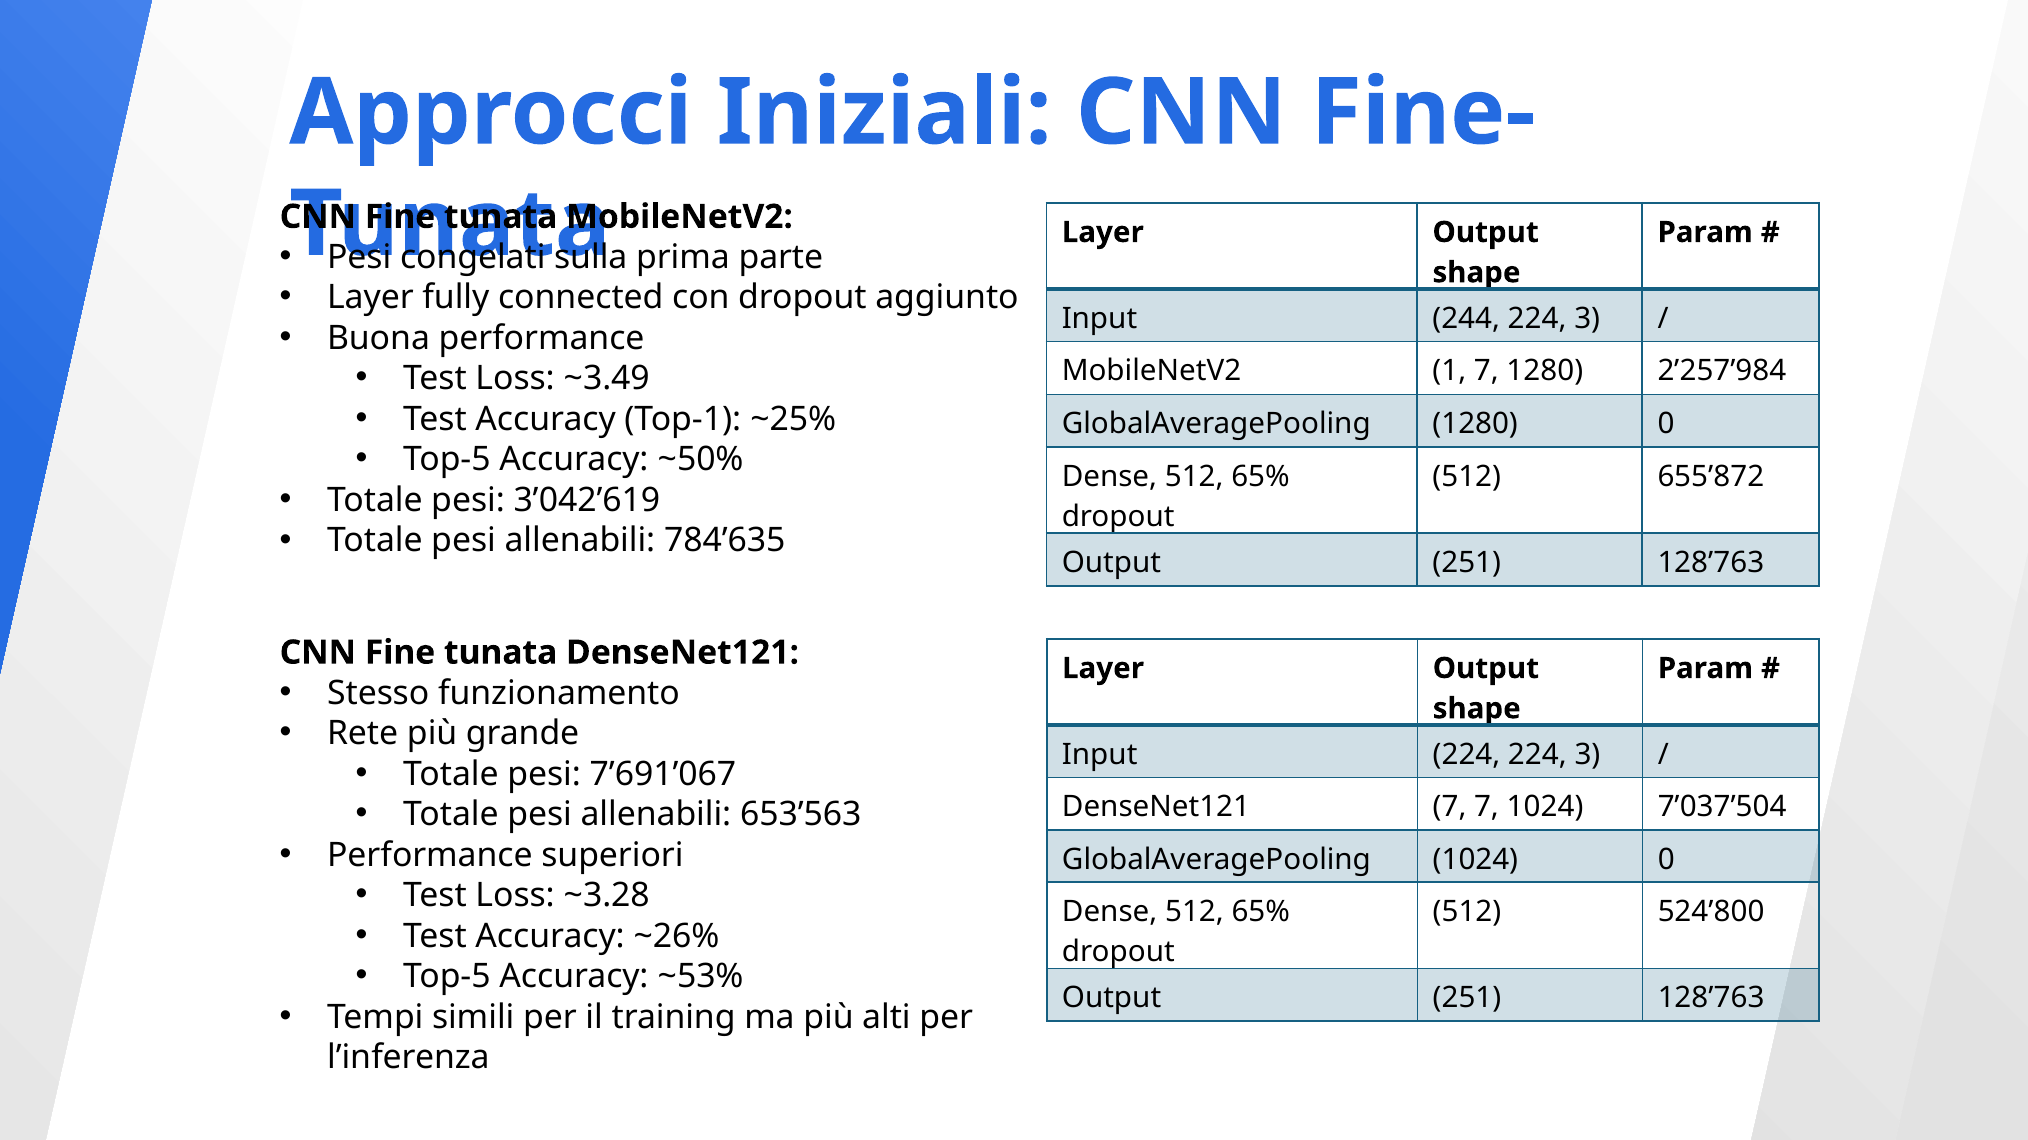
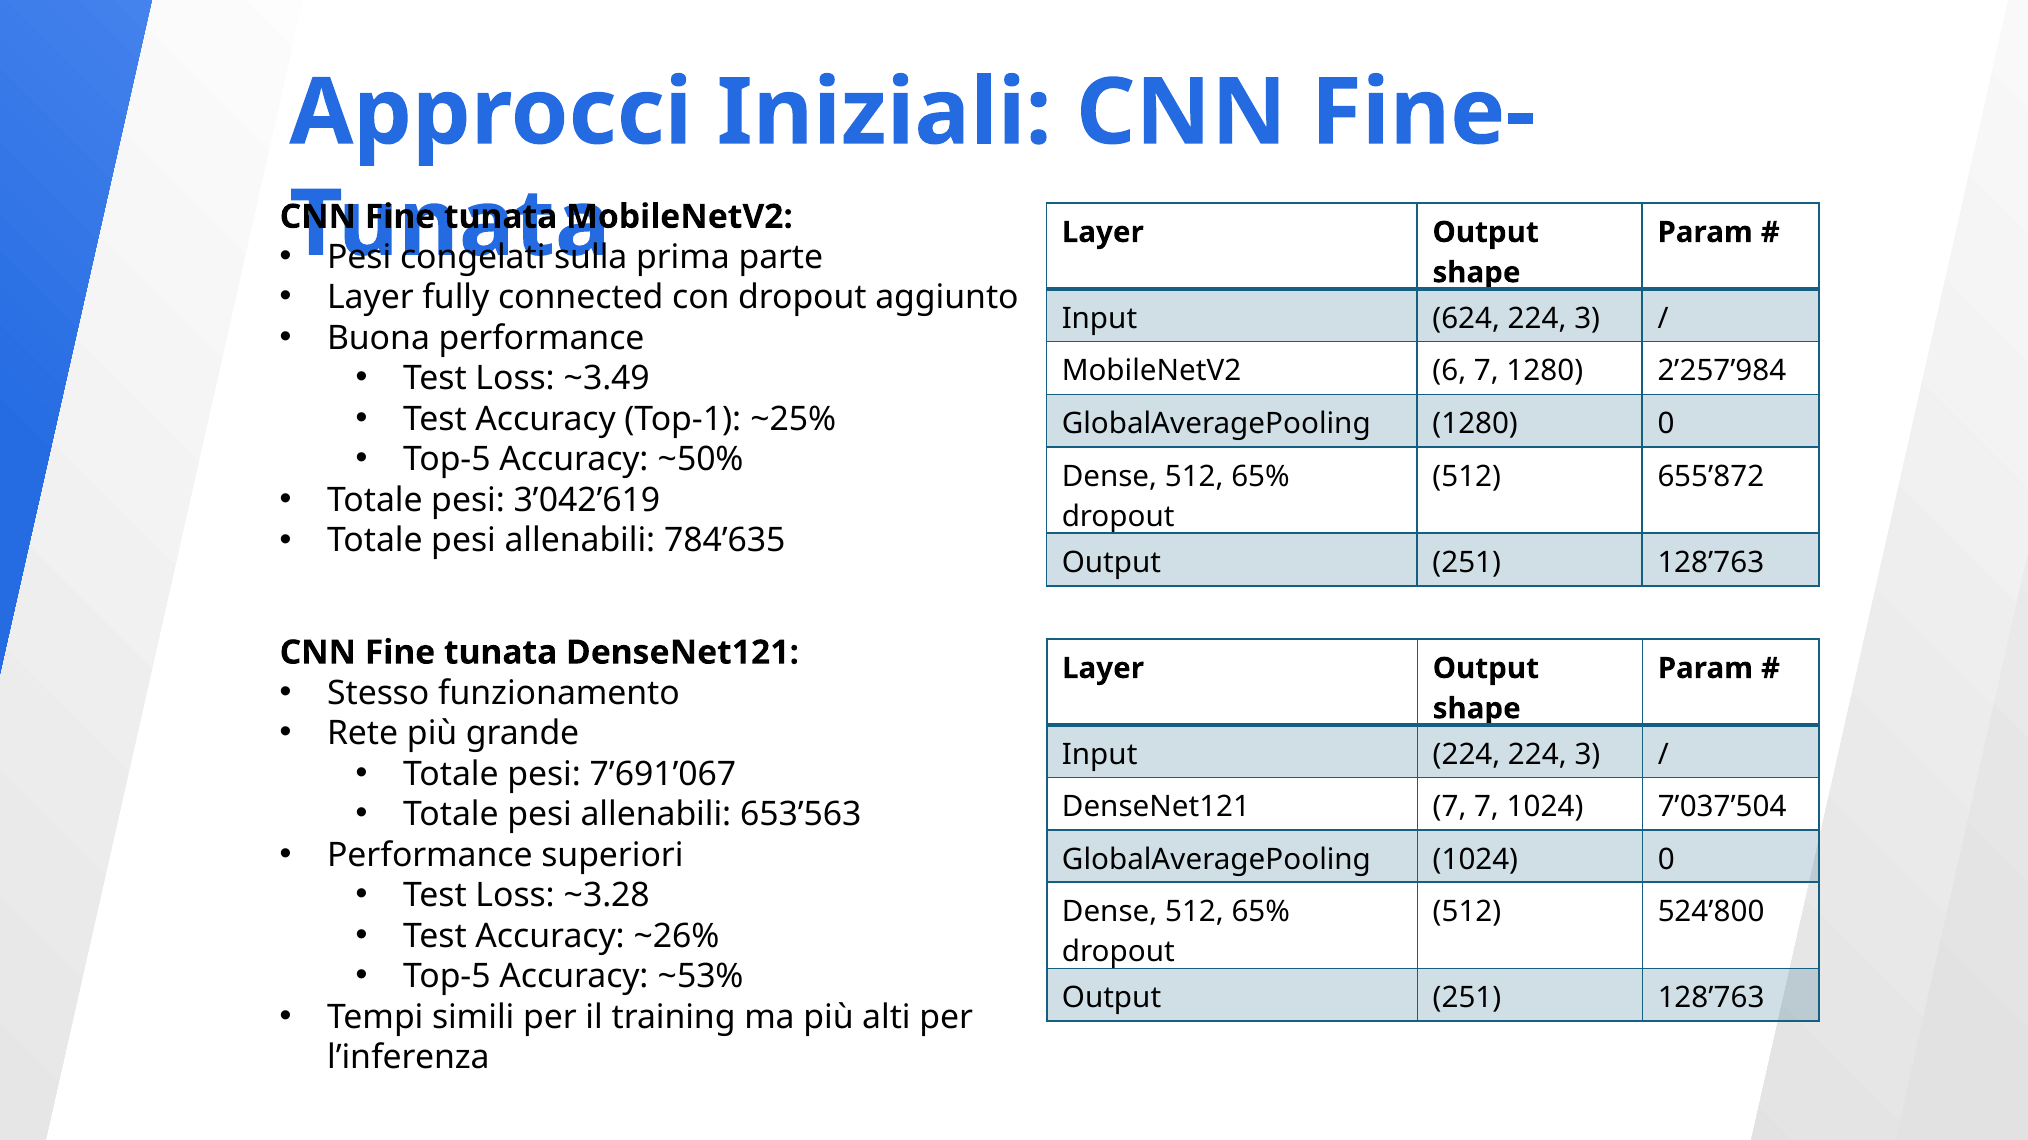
244: 244 -> 624
1: 1 -> 6
